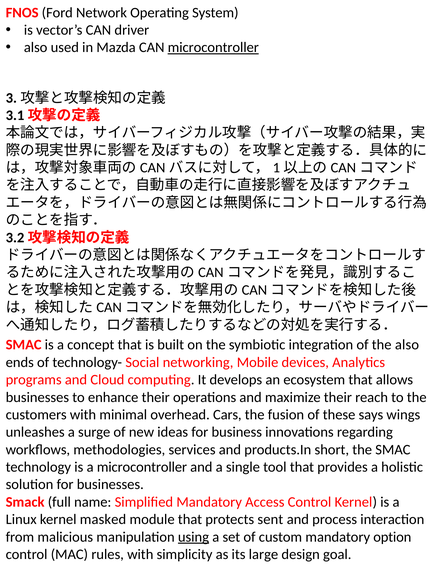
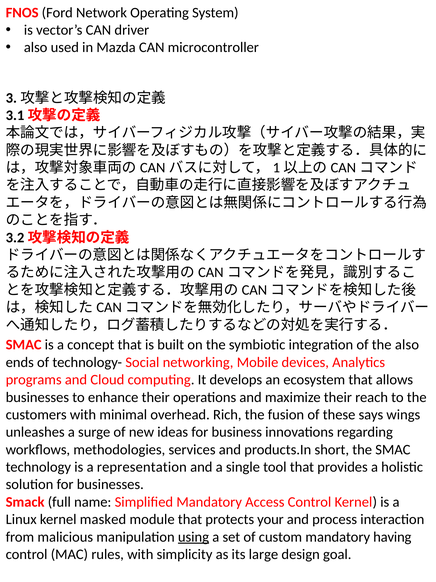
microcontroller at (213, 47) underline: present -> none
Cars: Cars -> Rich
a microcontroller: microcontroller -> representation
sent: sent -> your
option: option -> having
